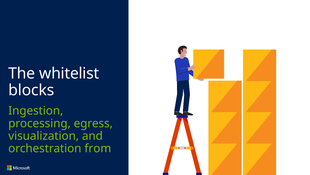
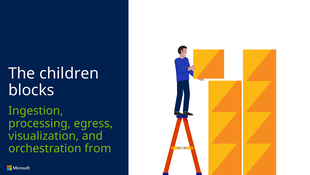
whitelist: whitelist -> children
